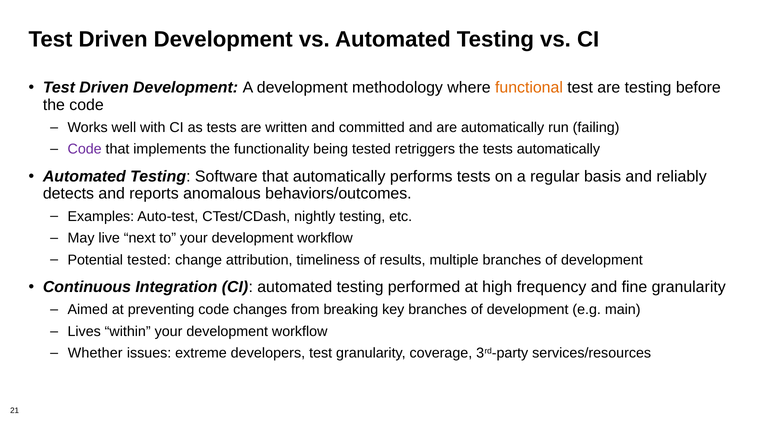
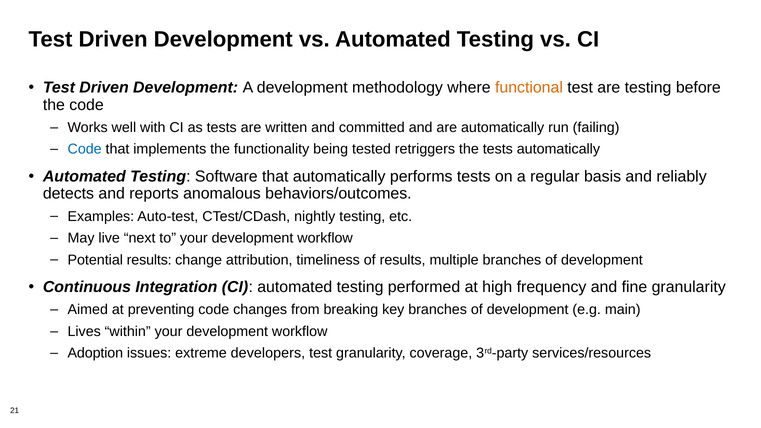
Code at (85, 149) colour: purple -> blue
Potential tested: tested -> results
Whether: Whether -> Adoption
